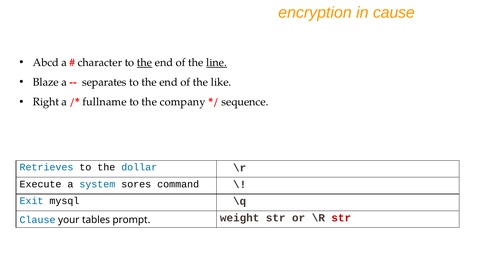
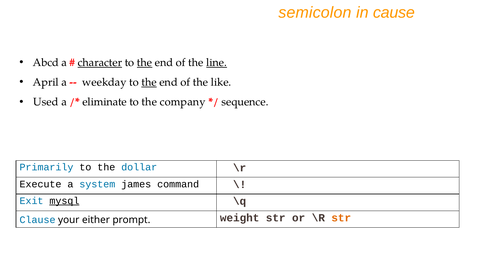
encryption: encryption -> semicolon
character underline: none -> present
Blaze: Blaze -> April
separates: separates -> weekday
the at (149, 82) underline: none -> present
Right: Right -> Used
fullname: fullname -> eliminate
Retrieves: Retrieves -> Primarily
sores: sores -> james
mysql underline: none -> present
tables: tables -> either
str at (341, 218) colour: red -> orange
